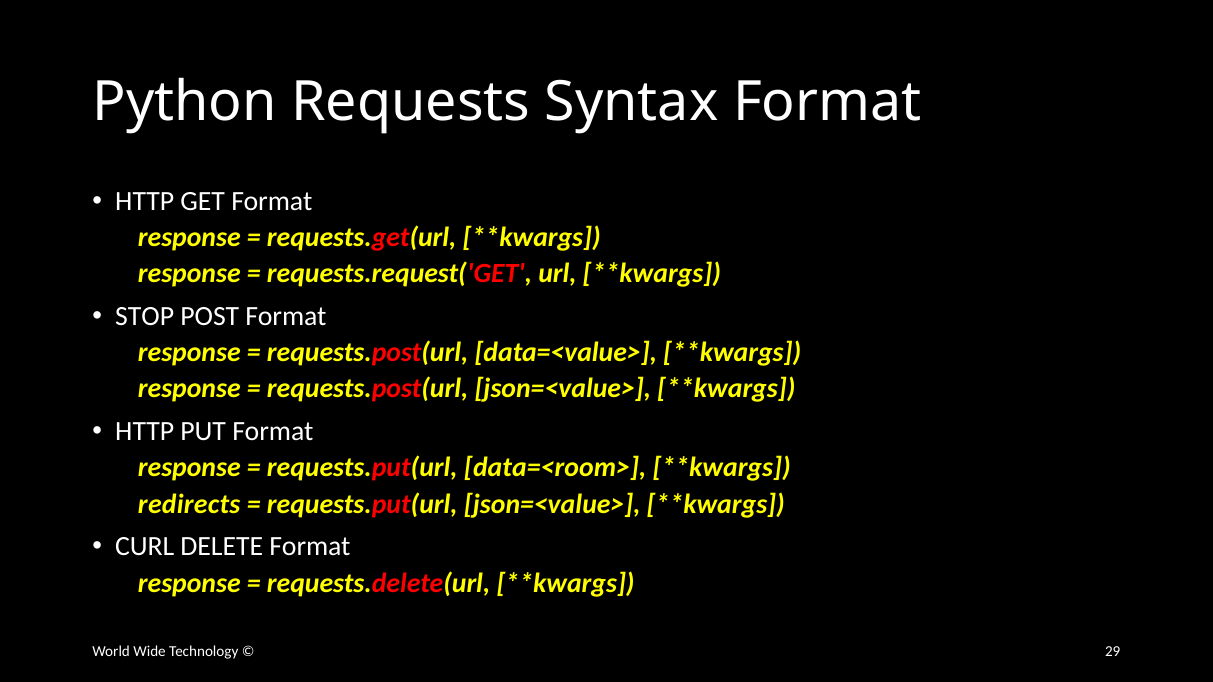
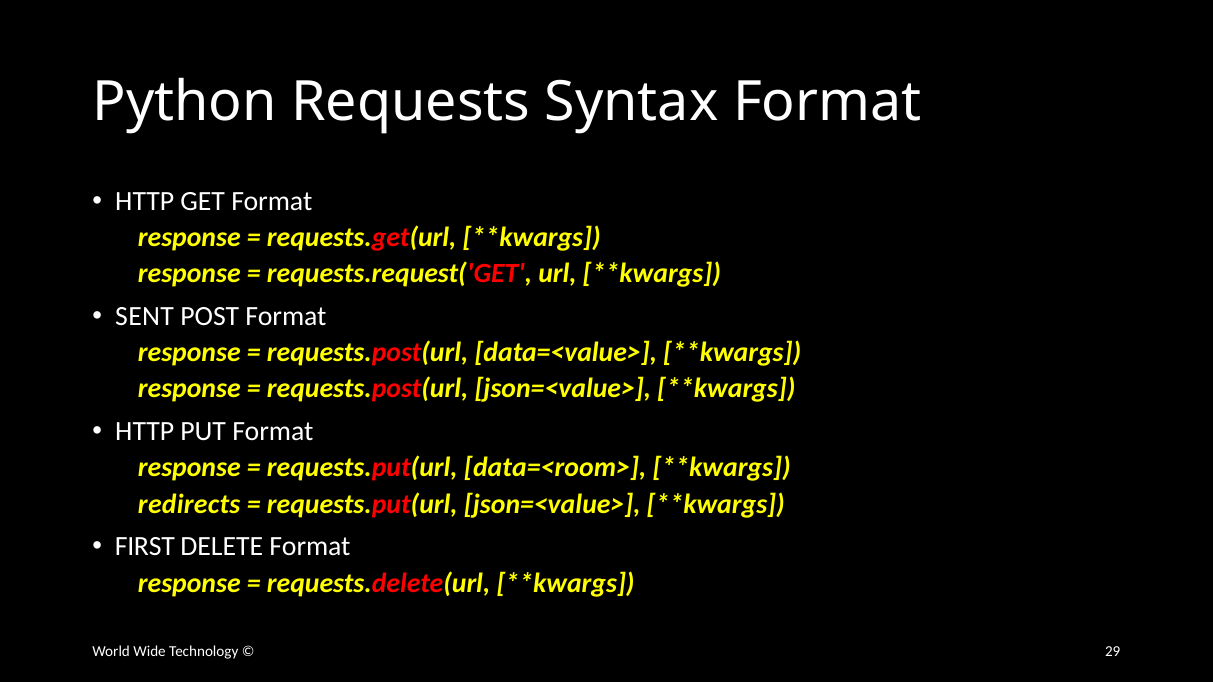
STOP: STOP -> SENT
CURL: CURL -> FIRST
